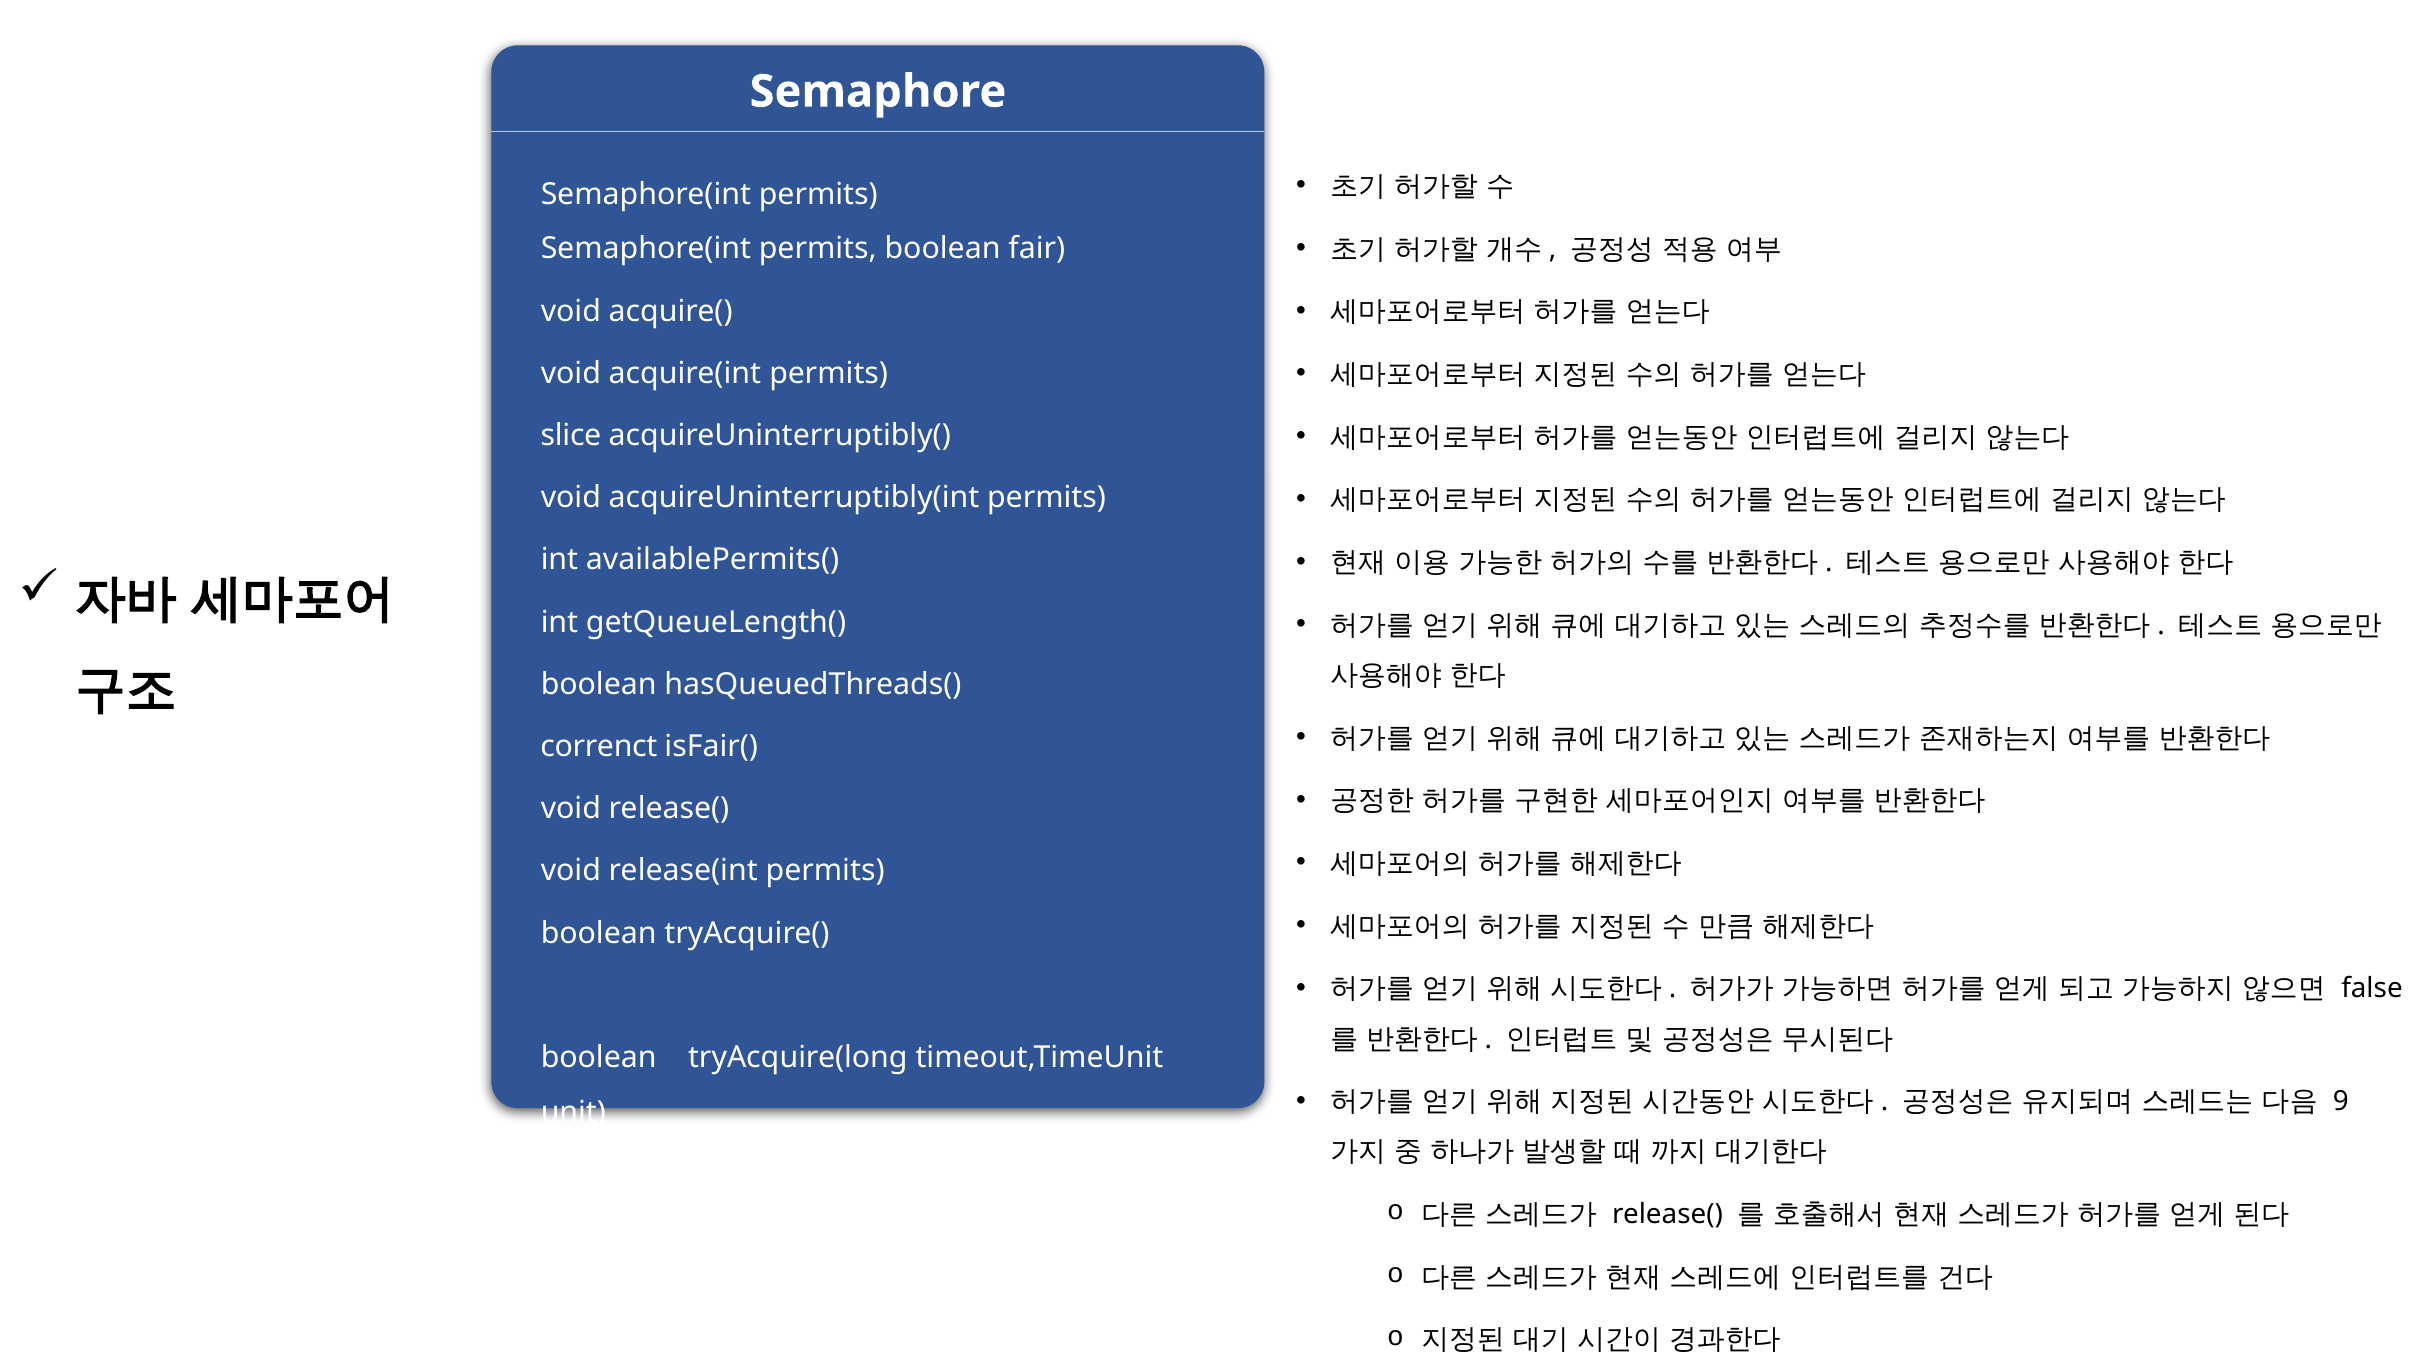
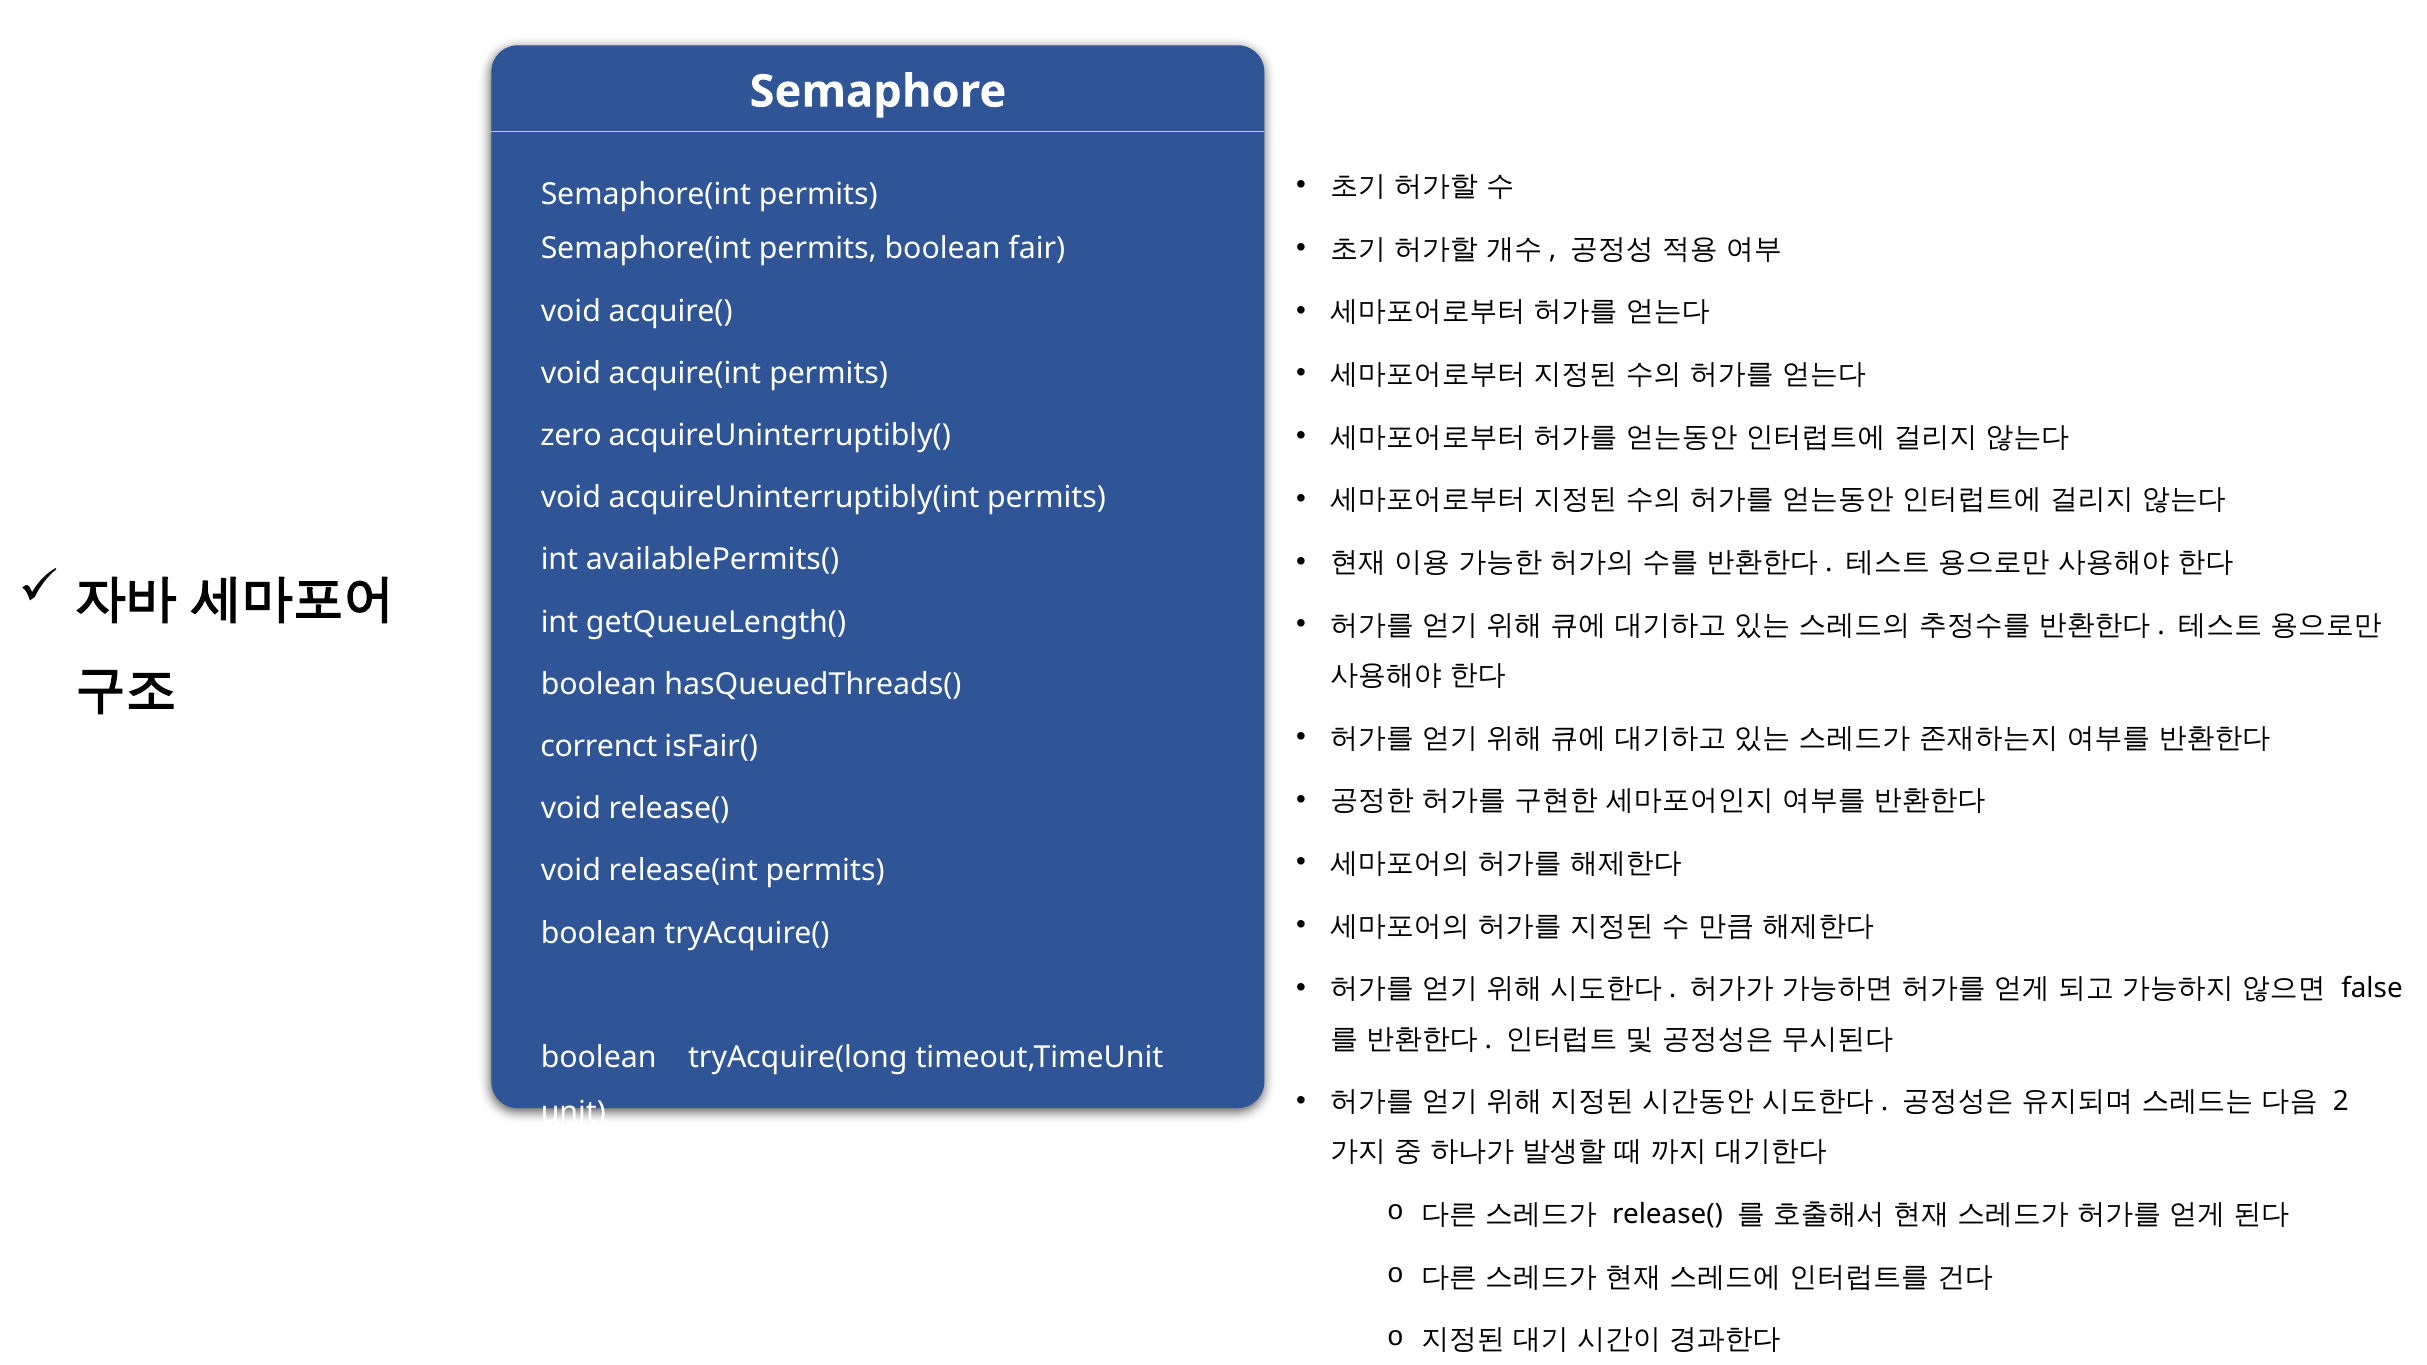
slice: slice -> zero
9: 9 -> 2
